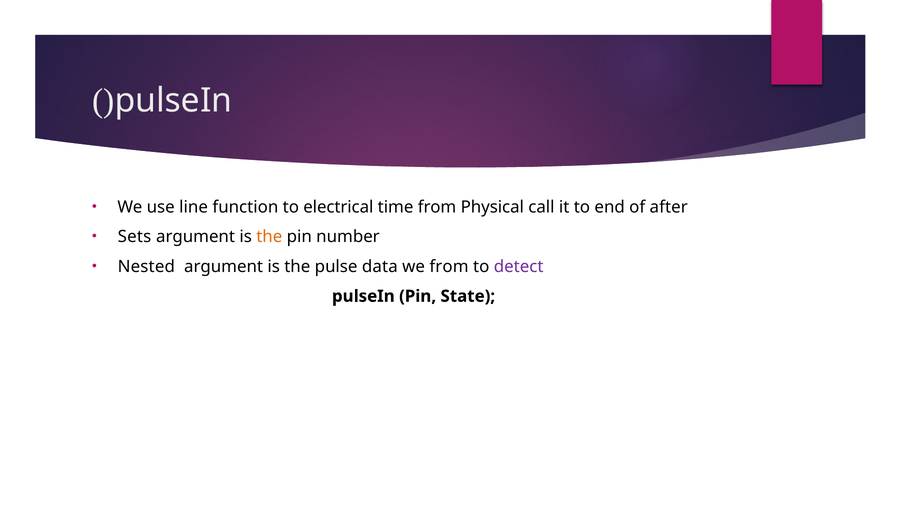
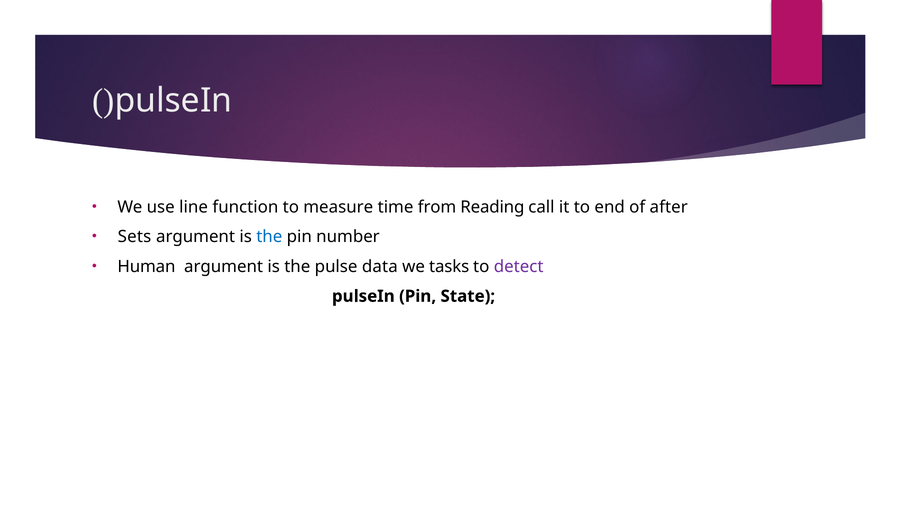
electrical: electrical -> measure
Physical: Physical -> Reading
the at (269, 237) colour: orange -> blue
Nested: Nested -> Human
we from: from -> tasks
